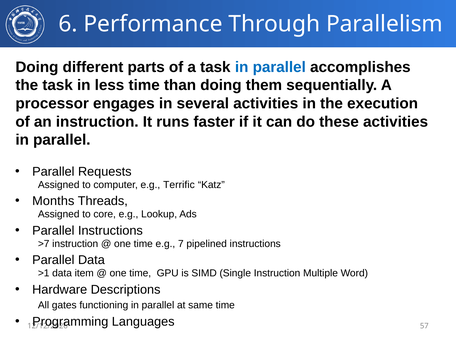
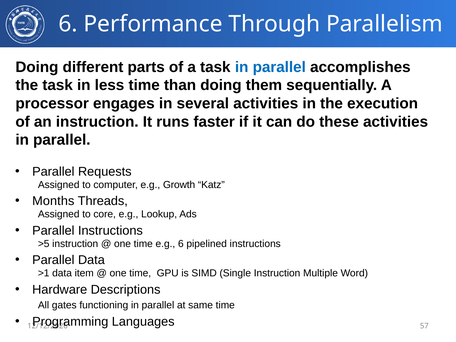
Terrific: Terrific -> Growth
>7: >7 -> >5
e.g 7: 7 -> 6
